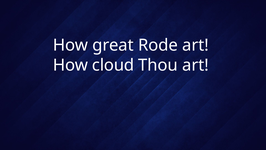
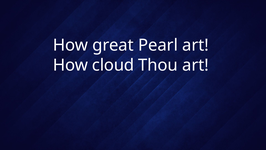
Rode: Rode -> Pearl
